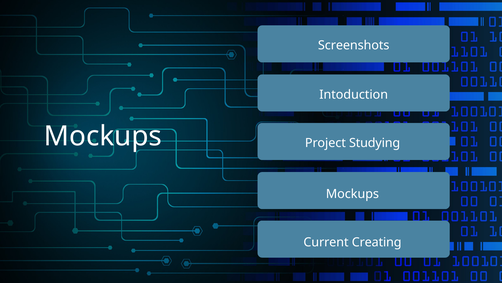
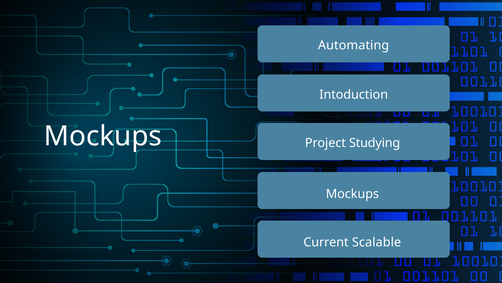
Screenshots: Screenshots -> Automating
Creating: Creating -> Scalable
